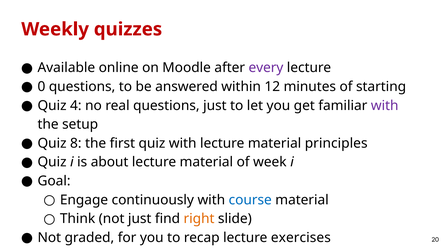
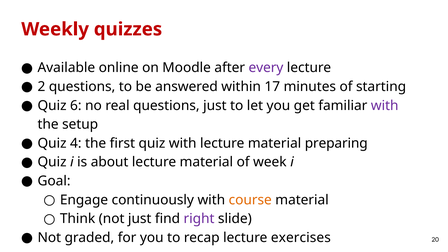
0: 0 -> 2
12: 12 -> 17
4: 4 -> 6
8: 8 -> 4
principles: principles -> preparing
course colour: blue -> orange
right colour: orange -> purple
